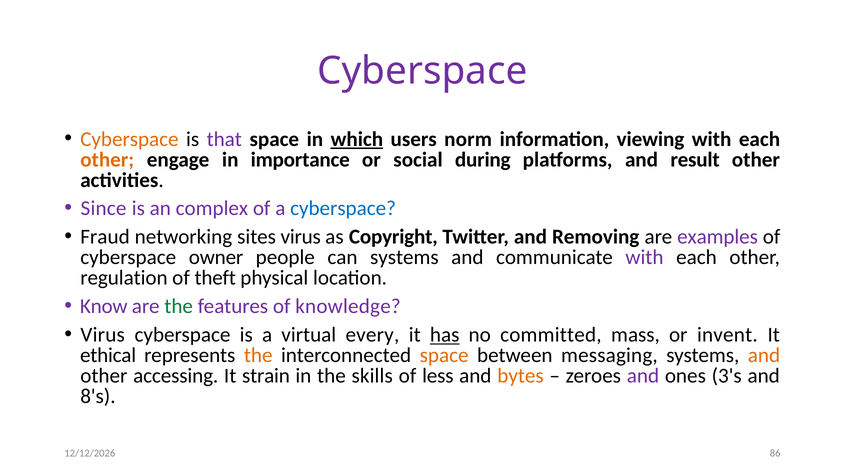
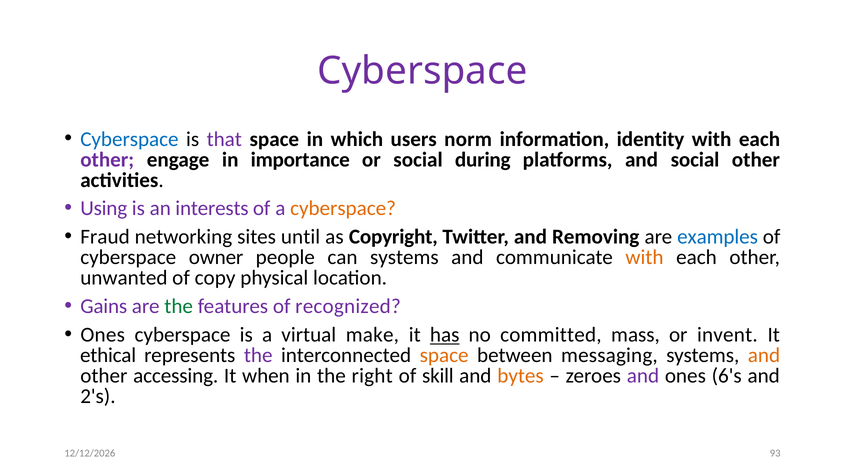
Cyberspace at (129, 139) colour: orange -> blue
which underline: present -> none
viewing: viewing -> identity
other at (107, 160) colour: orange -> purple
and result: result -> social
Since: Since -> Using
complex: complex -> interests
cyberspace at (343, 209) colour: blue -> orange
sites virus: virus -> until
examples colour: purple -> blue
with at (644, 258) colour: purple -> orange
regulation: regulation -> unwanted
theft: theft -> copy
Know: Know -> Gains
knowledge: knowledge -> recognized
Virus at (103, 335): Virus -> Ones
every: every -> make
the at (258, 356) colour: orange -> purple
strain: strain -> when
skills: skills -> right
less: less -> skill
3's: 3's -> 6's
8's: 8's -> 2's
86: 86 -> 93
